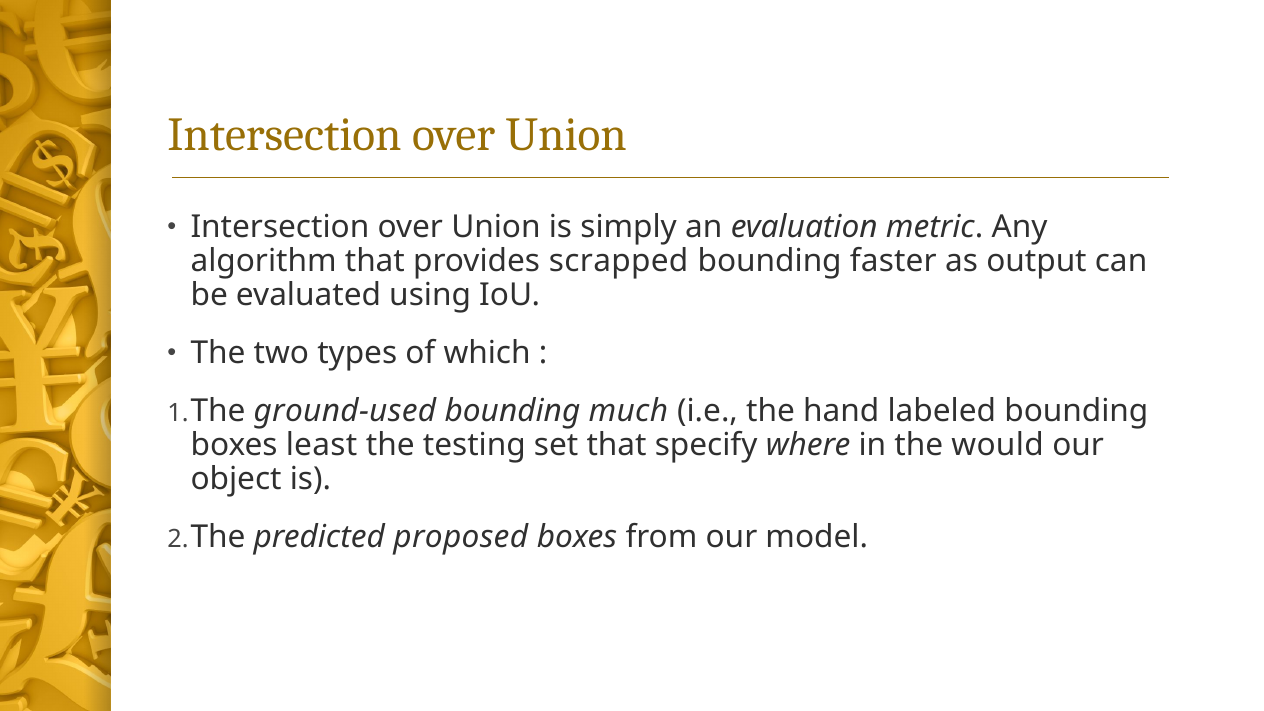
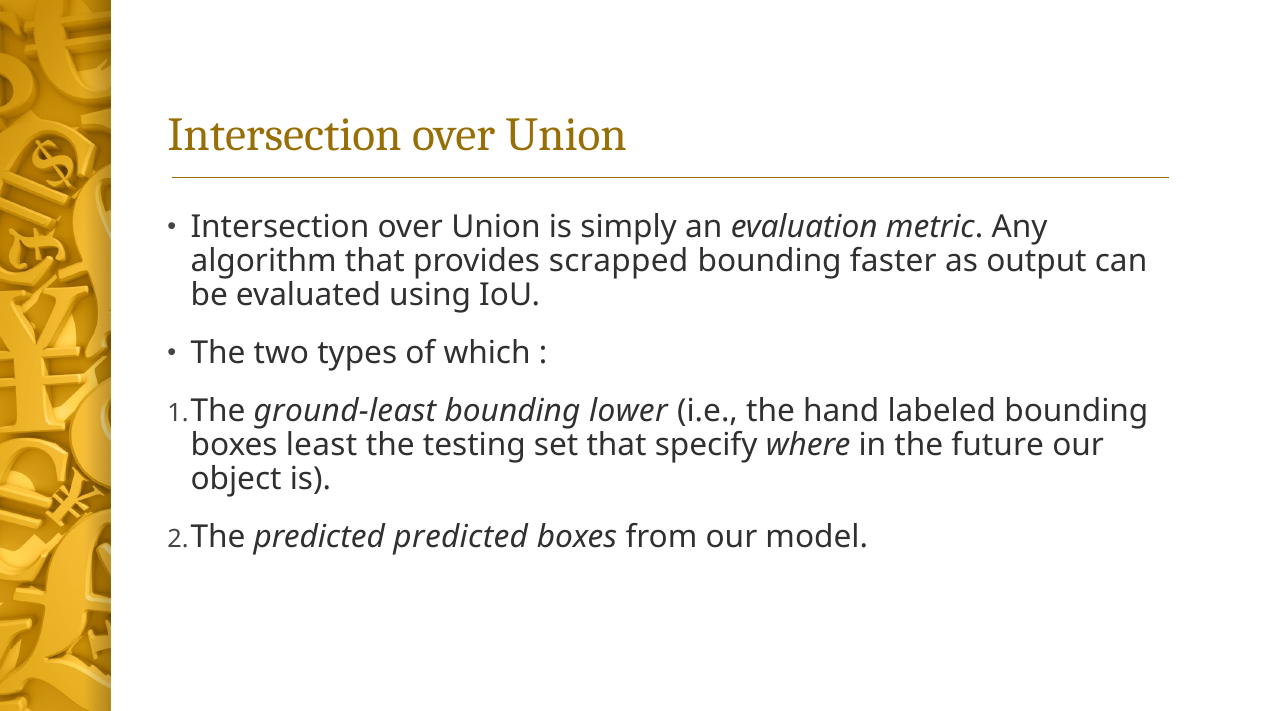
ground-used: ground-used -> ground-least
much: much -> lower
would: would -> future
predicted proposed: proposed -> predicted
